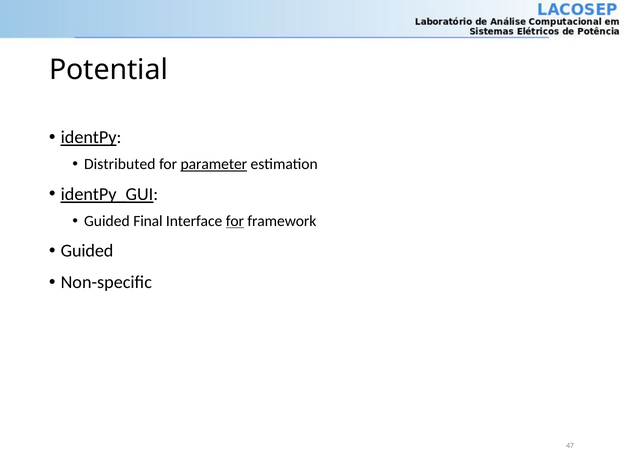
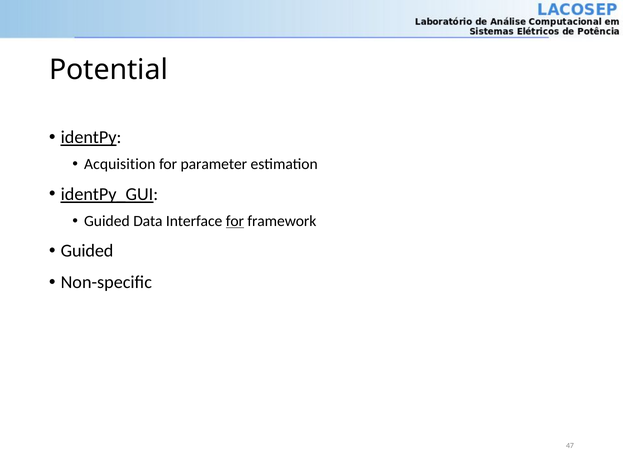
Distributed: Distributed -> Acquisition
parameter underline: present -> none
Final: Final -> Data
